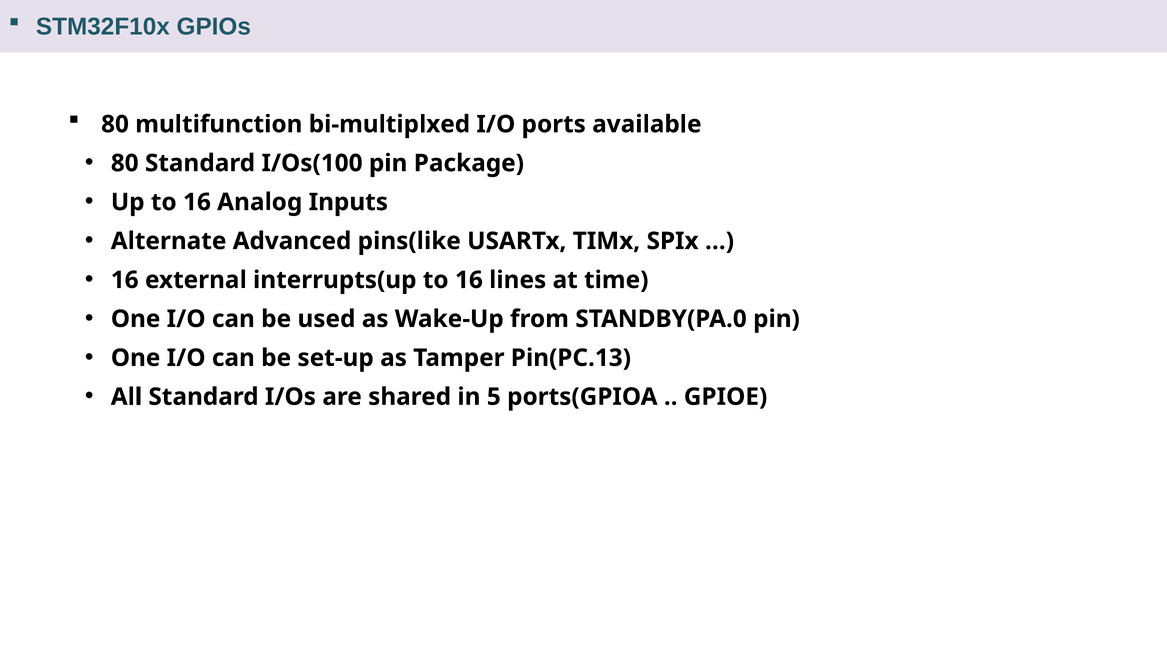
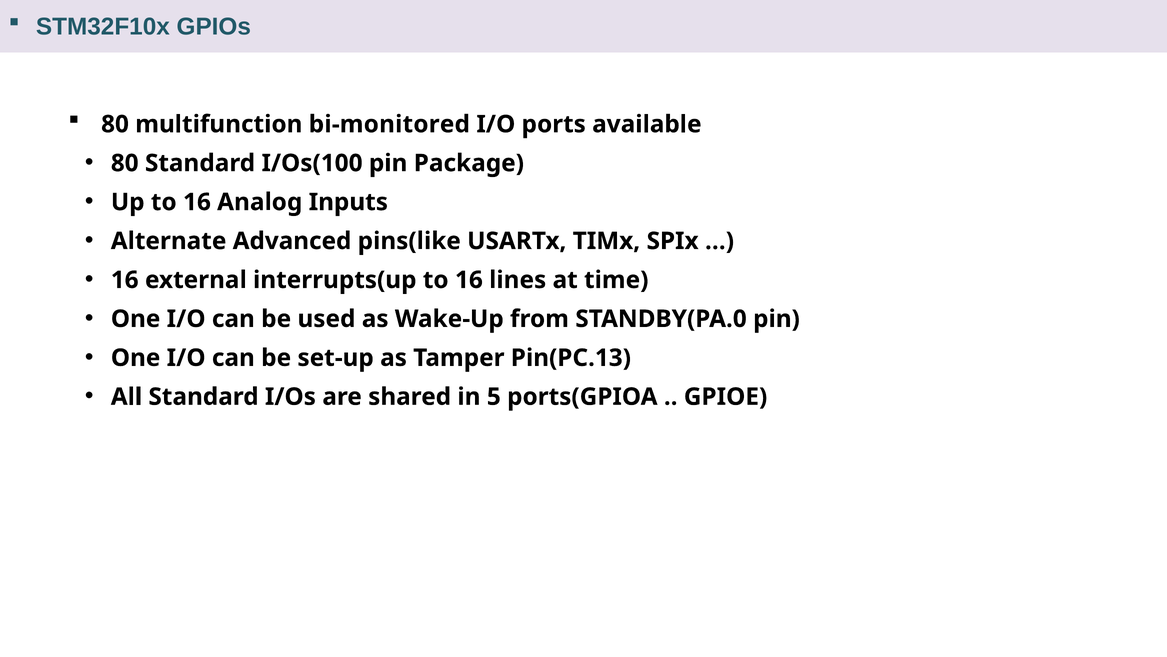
bi-multiplxed: bi-multiplxed -> bi-monitored
